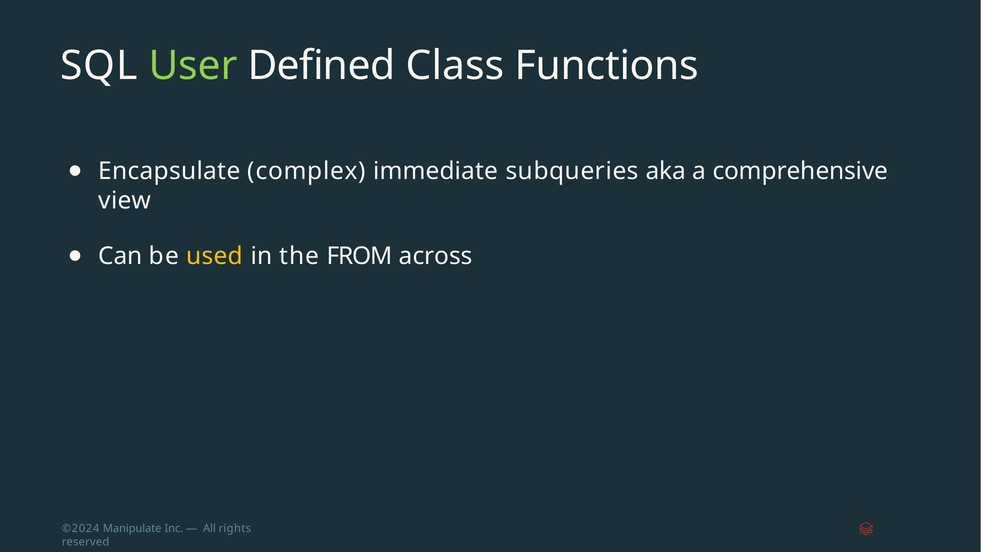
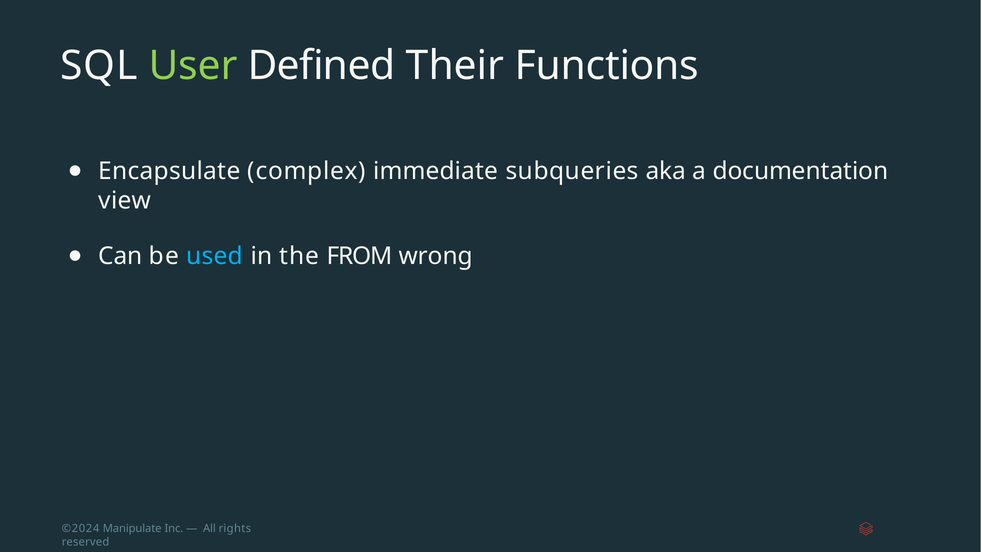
Class: Class -> Their
comprehensive: comprehensive -> documentation
used colour: yellow -> light blue
across: across -> wrong
